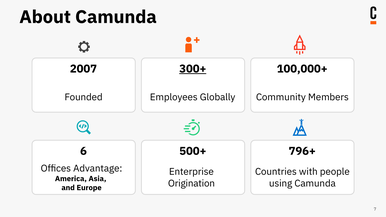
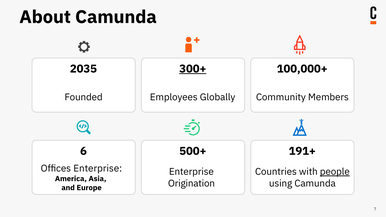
2007: 2007 -> 2035
796+: 796+ -> 191+
Offices Advantage: Advantage -> Enterprise
people underline: none -> present
